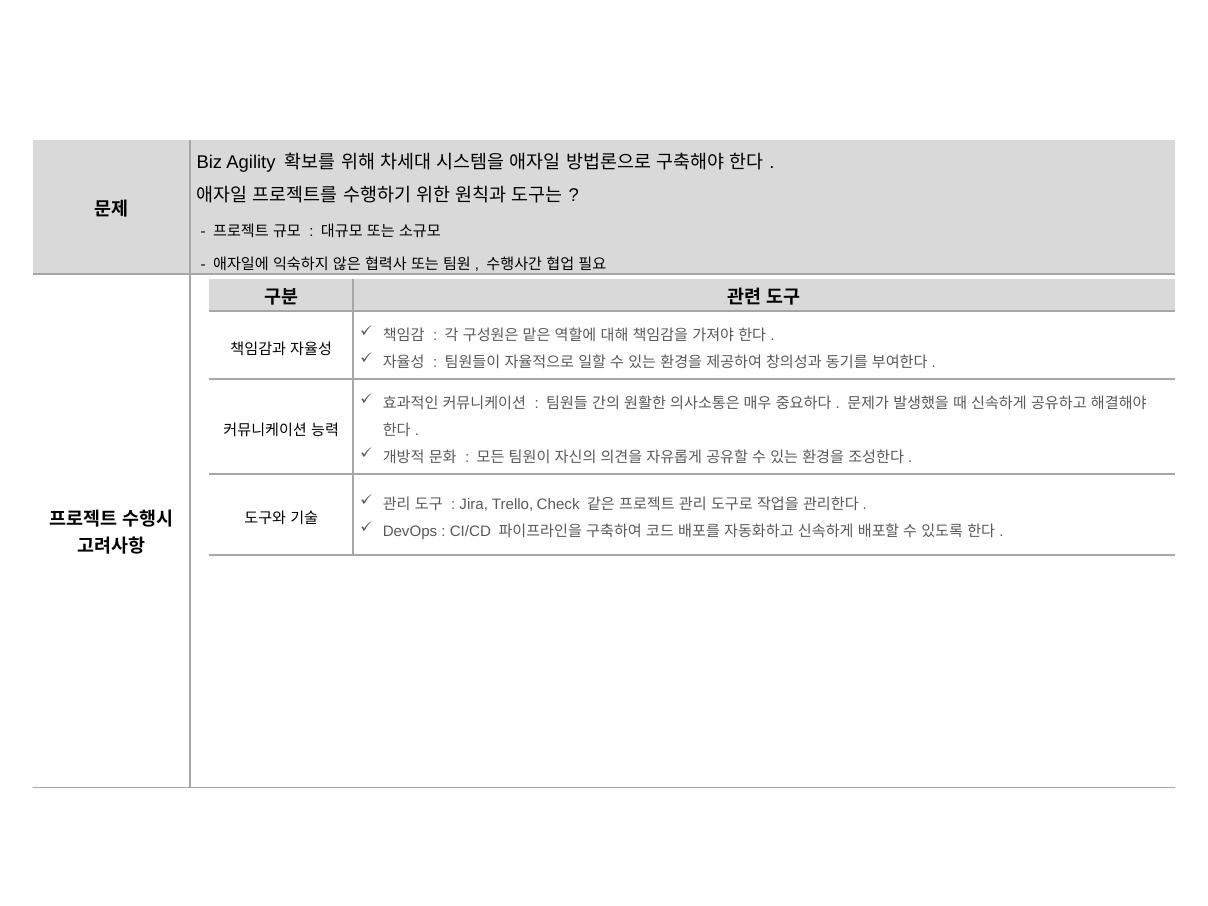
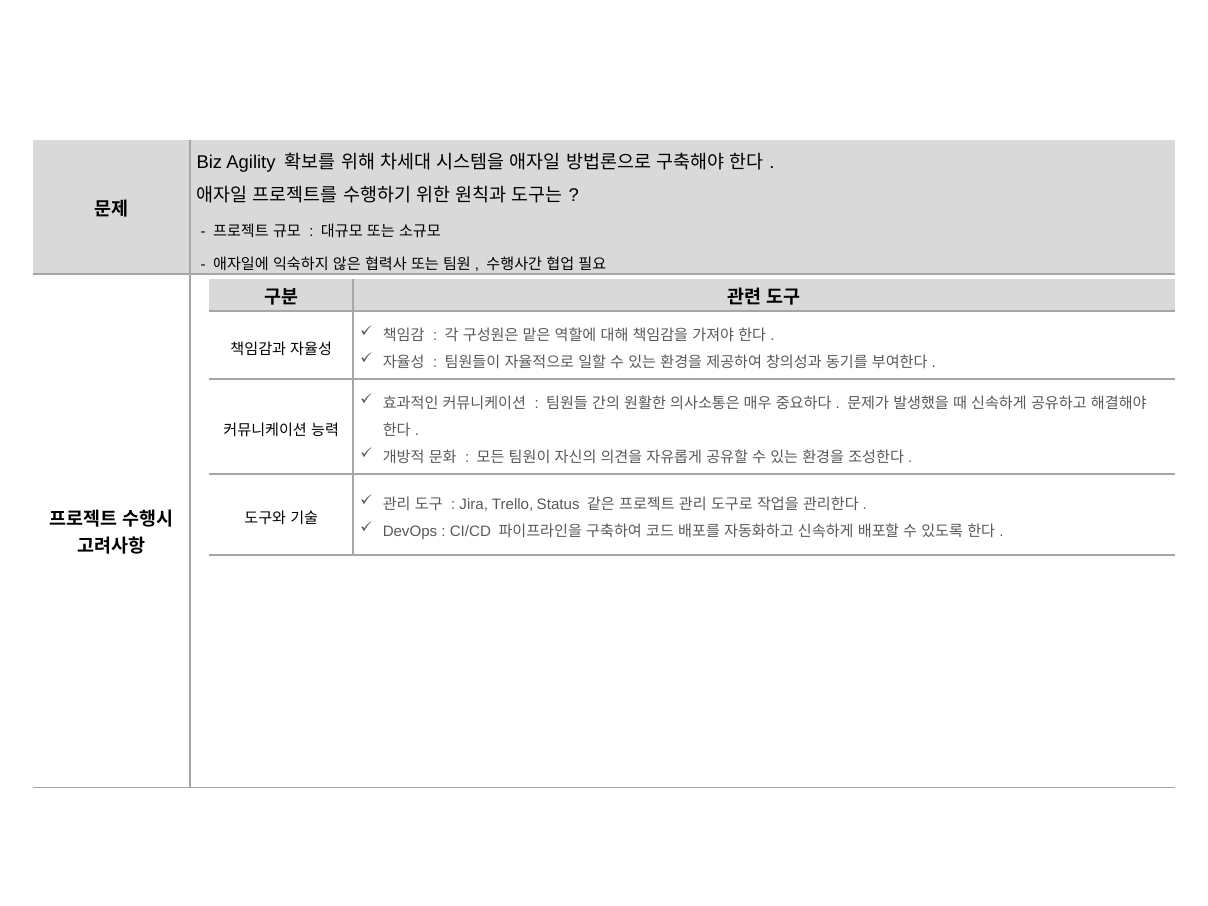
Check: Check -> Status
